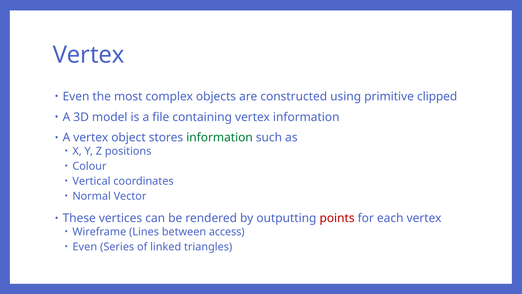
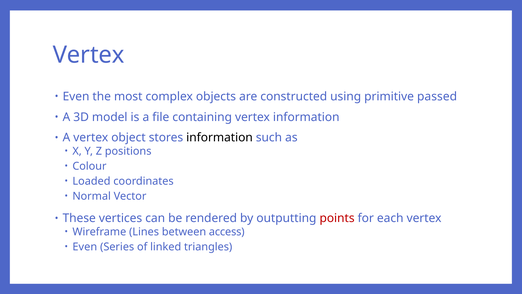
clipped: clipped -> passed
information at (220, 137) colour: green -> black
Vertical: Vertical -> Loaded
